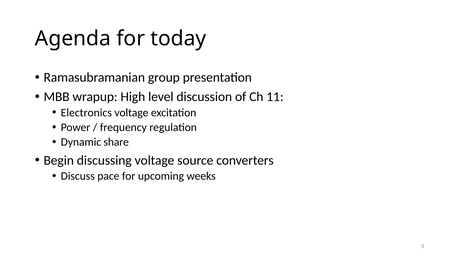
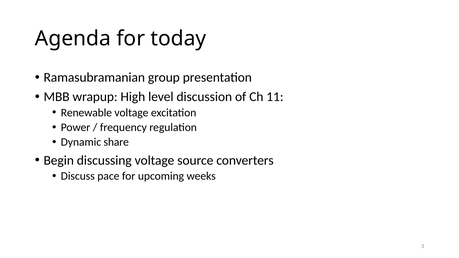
Electronics: Electronics -> Renewable
